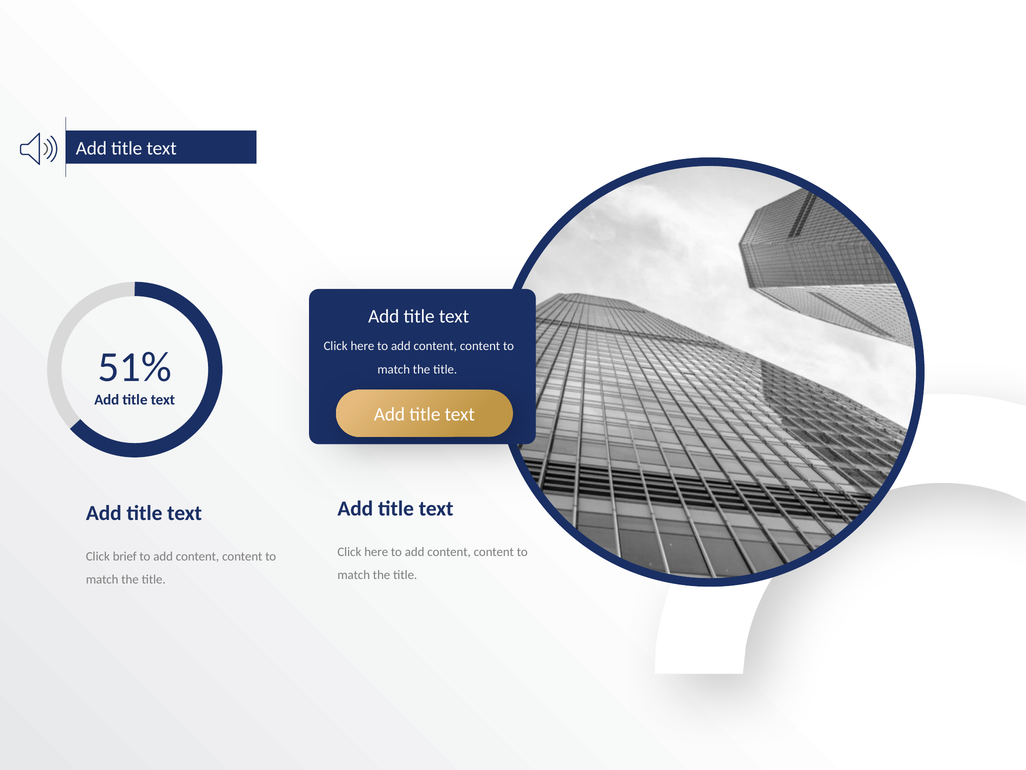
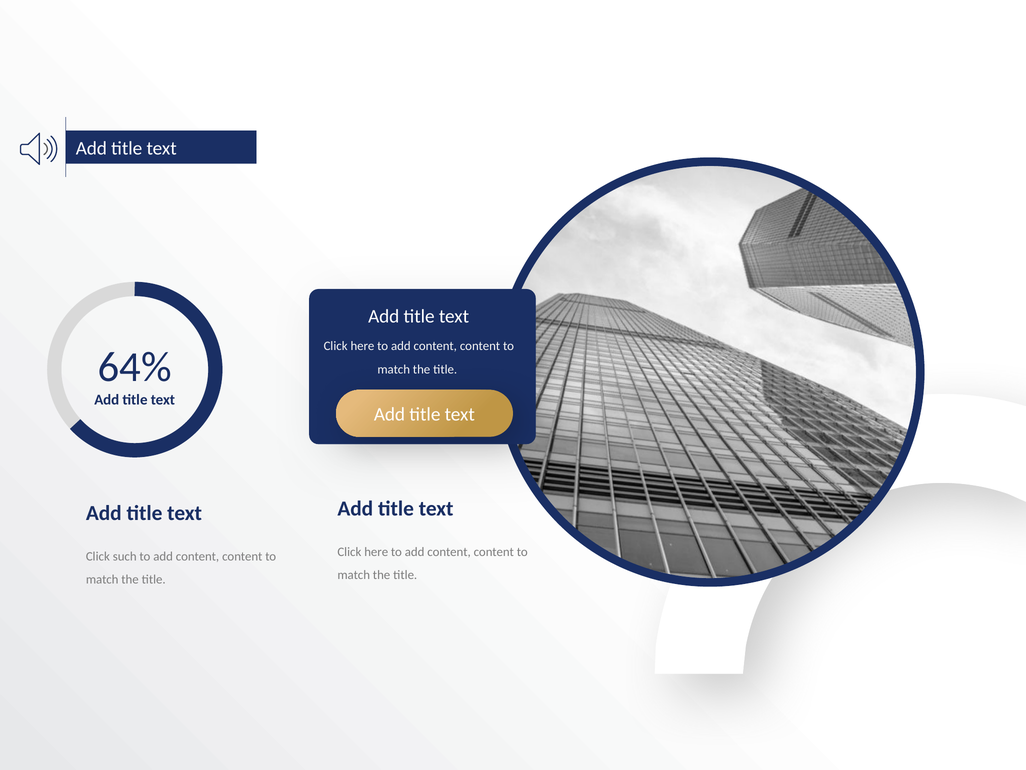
51%: 51% -> 64%
brief: brief -> such
